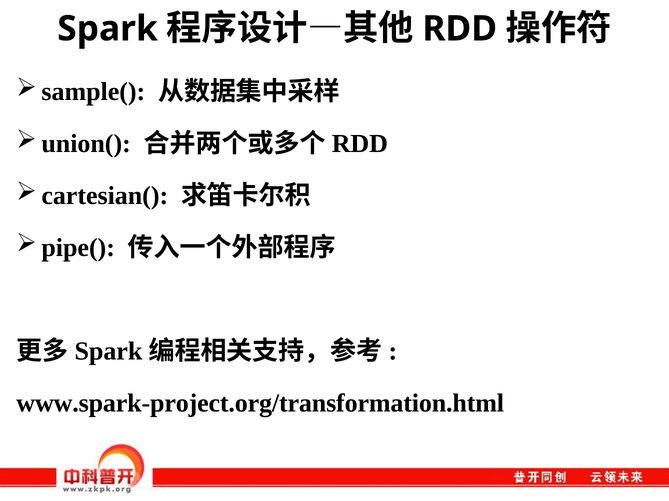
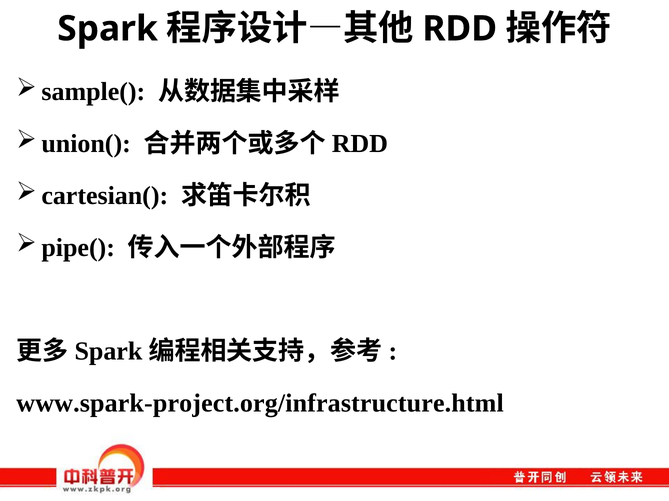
www.spark-project.org/transformation.html: www.spark-project.org/transformation.html -> www.spark-project.org/infrastructure.html
